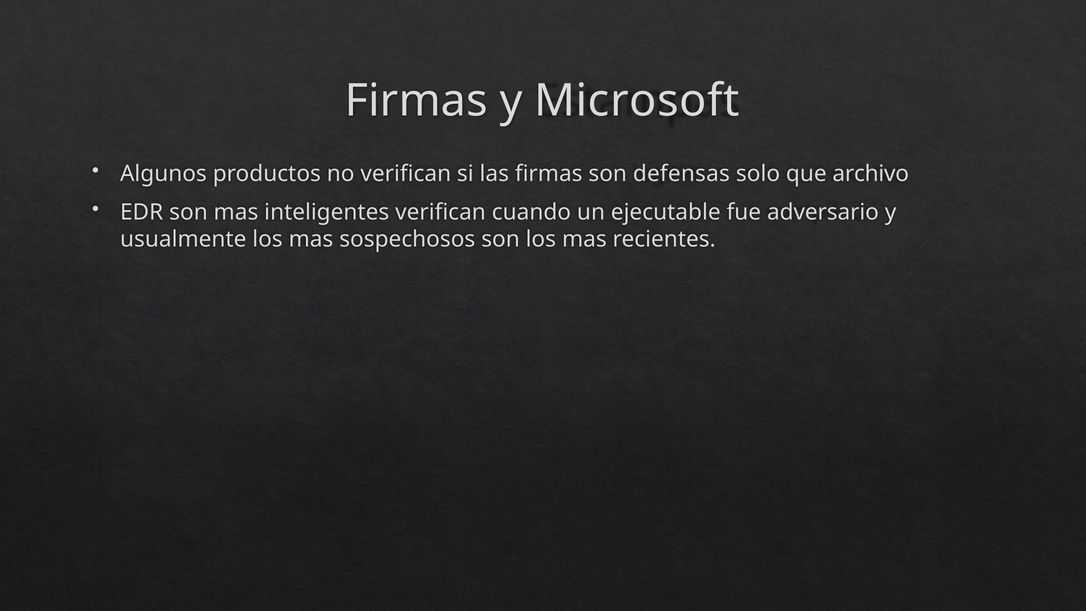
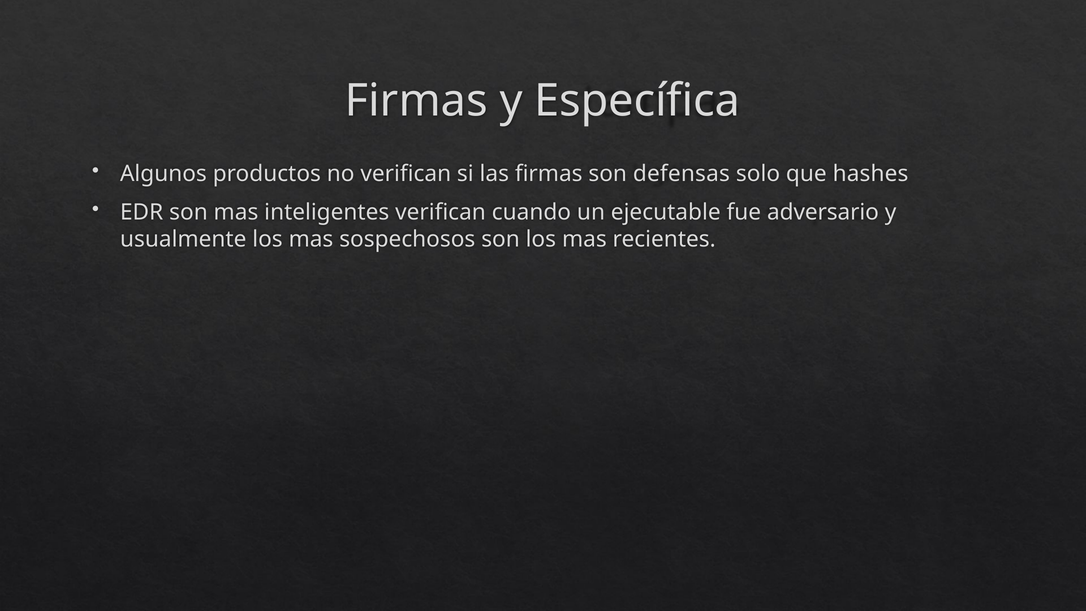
Microsoft: Microsoft -> Específica
archivo: archivo -> hashes
